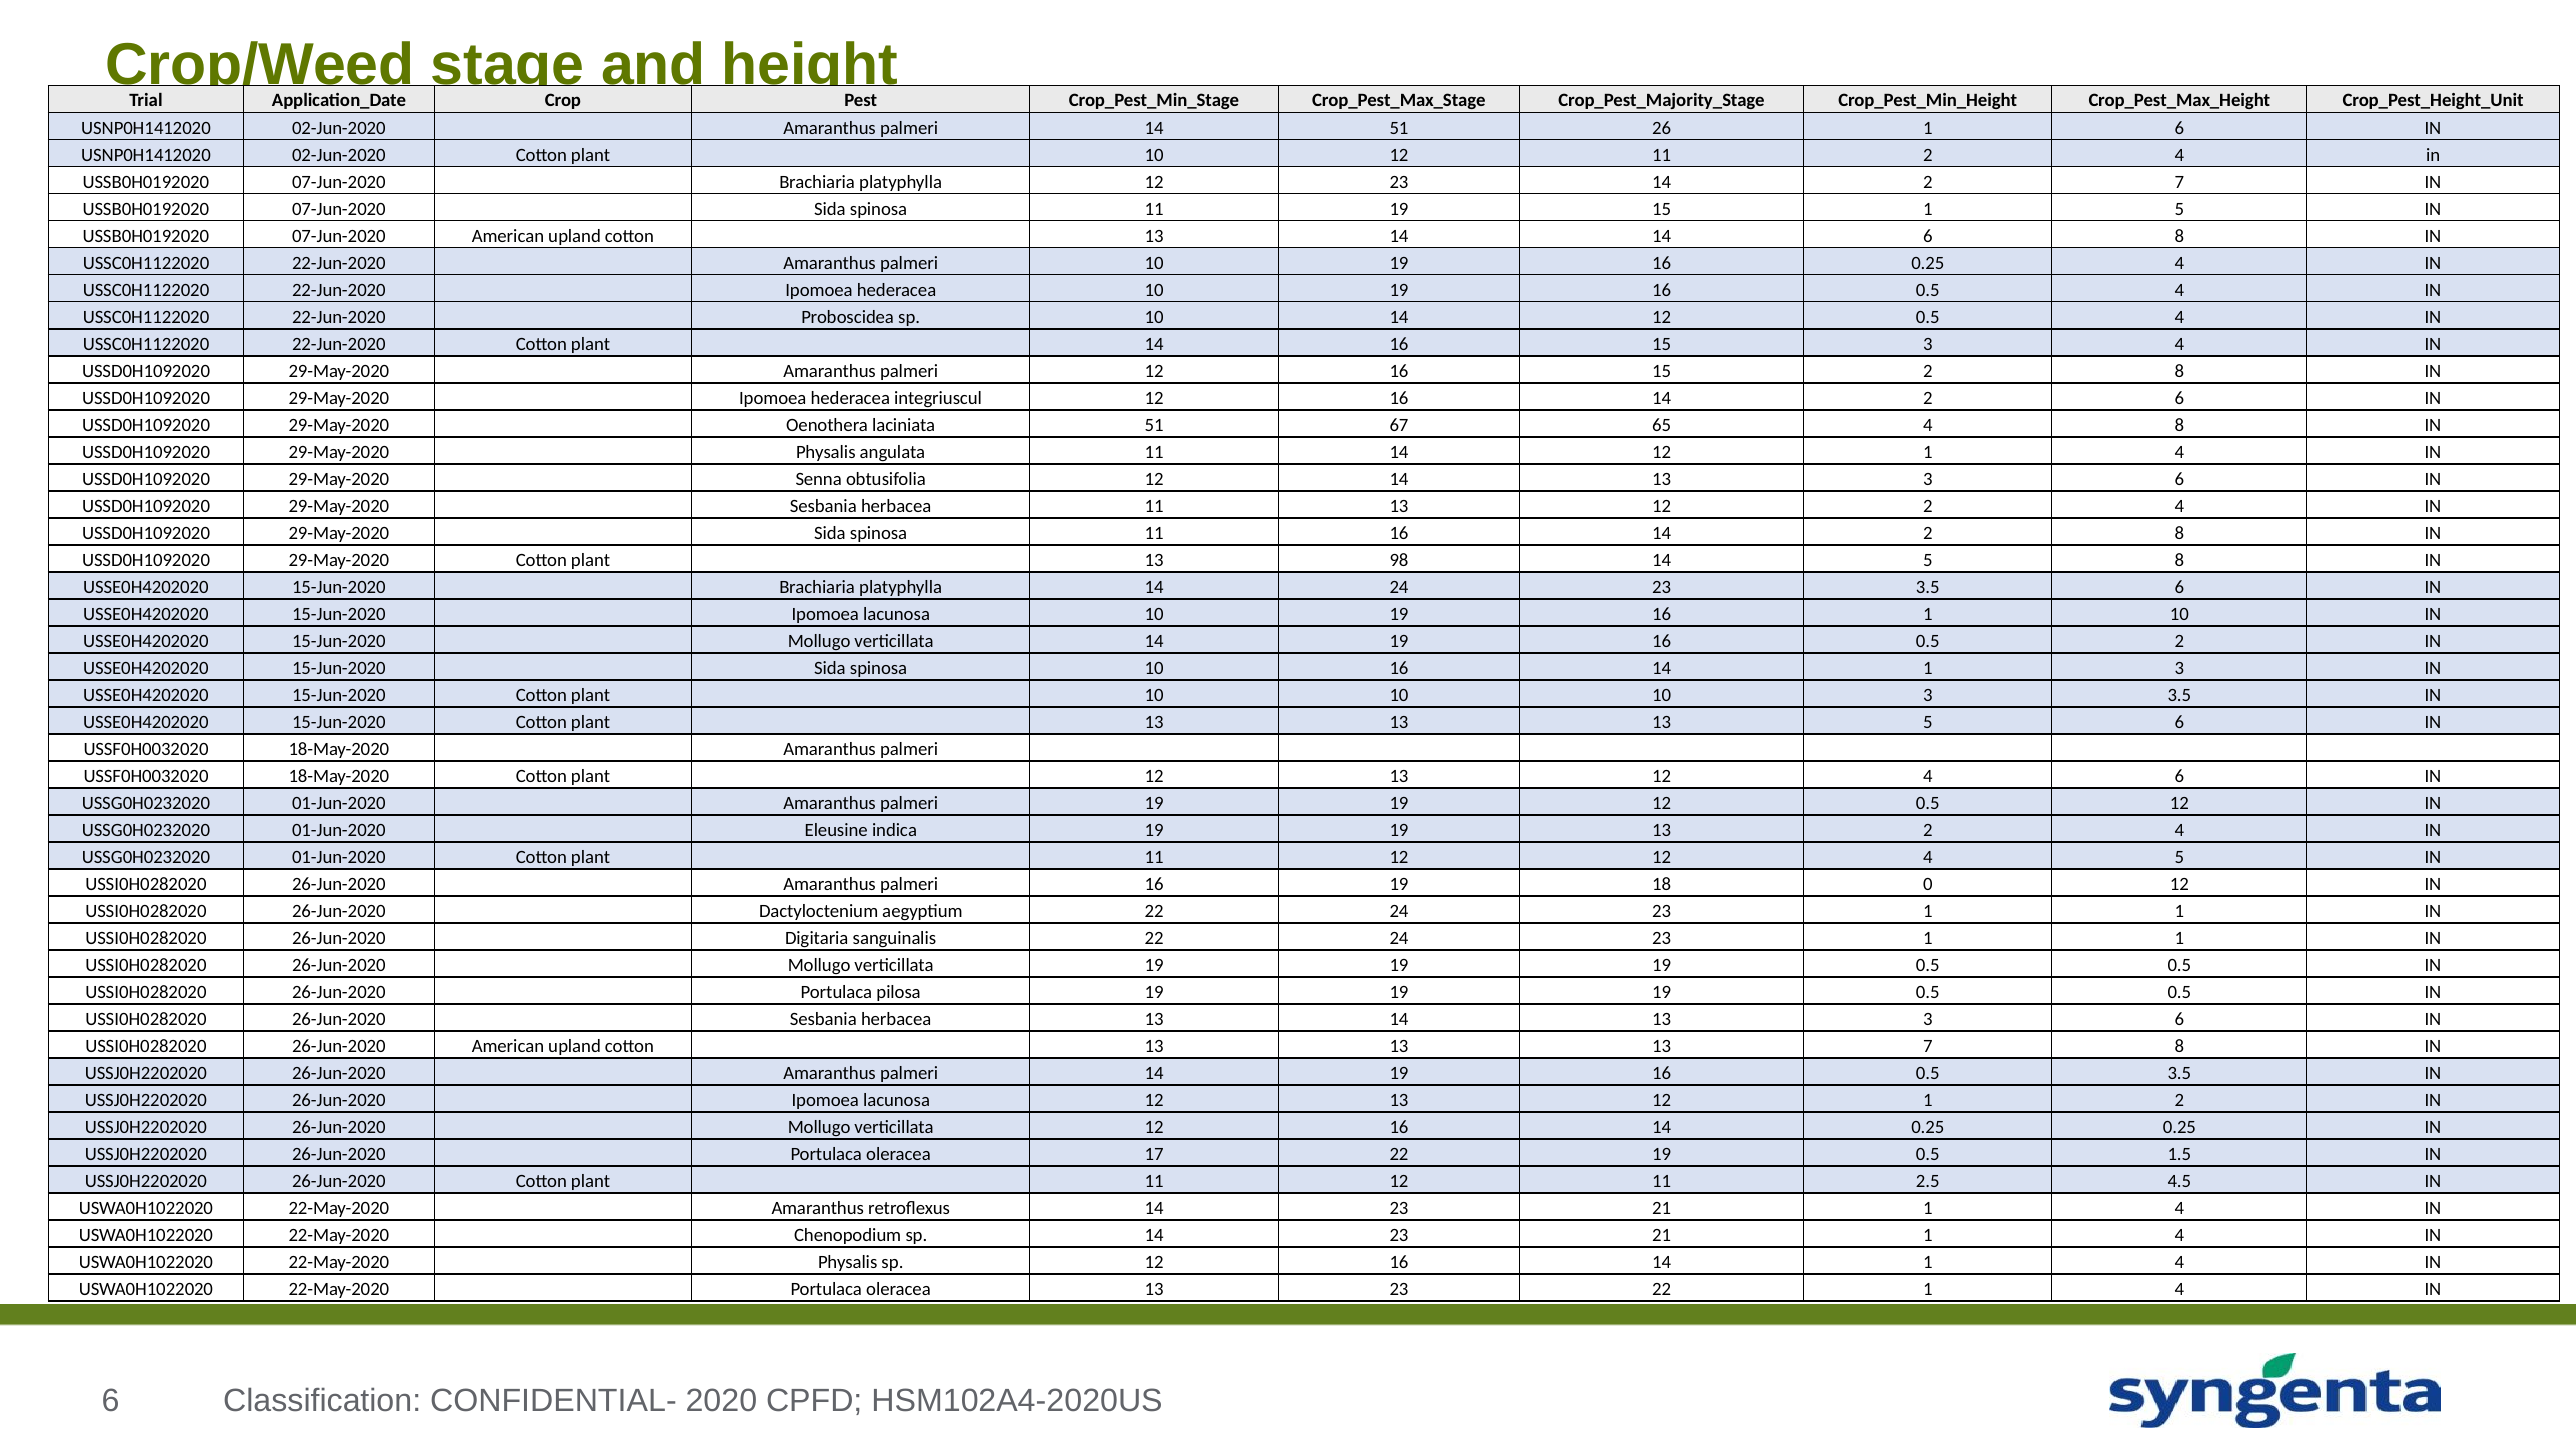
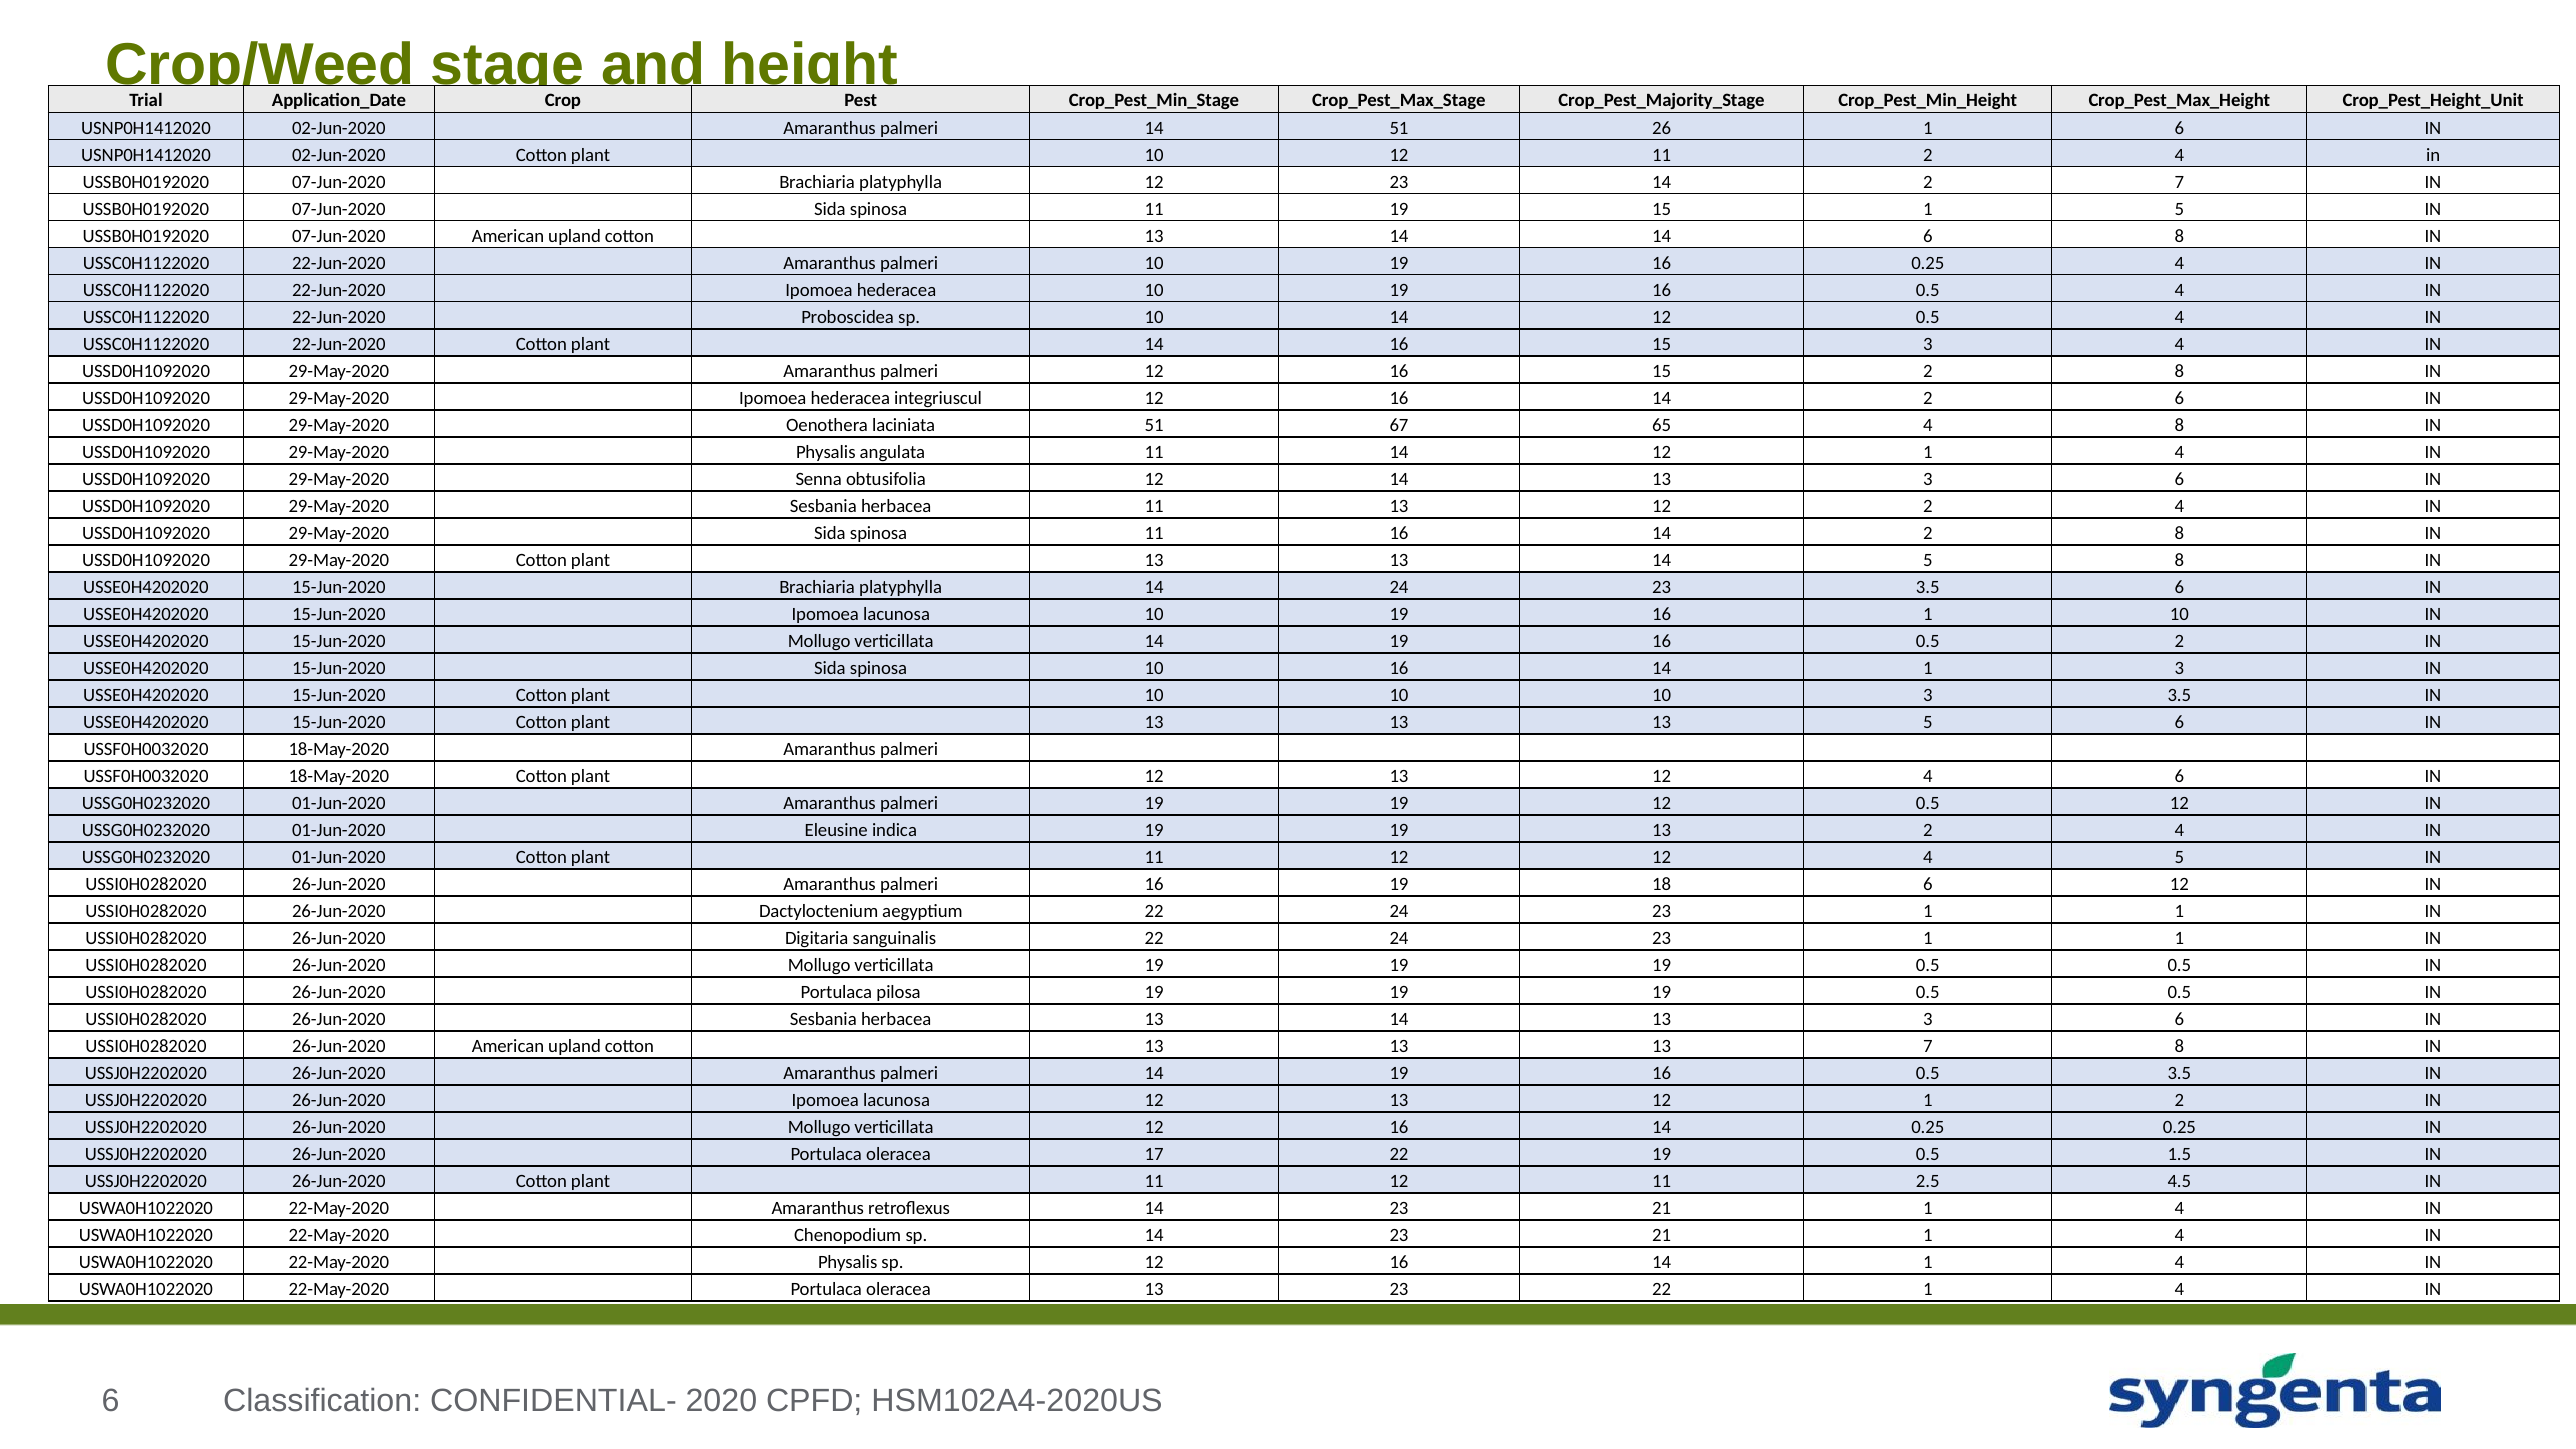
98 at (1399, 561): 98 -> 13
18 0: 0 -> 6
